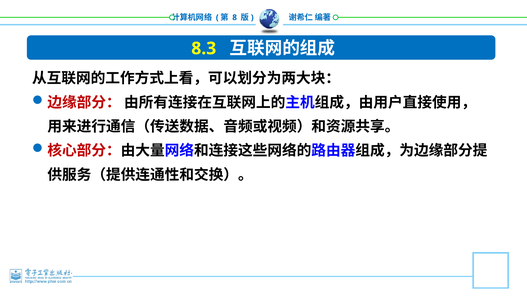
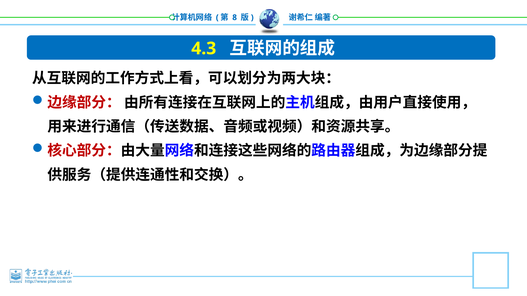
8.3: 8.3 -> 4.3
